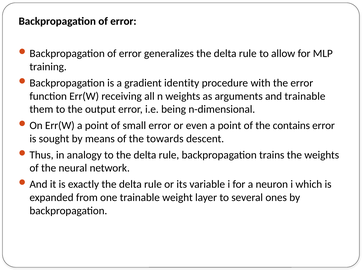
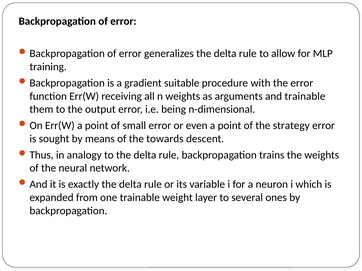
identity: identity -> suitable
contains: contains -> strategy
